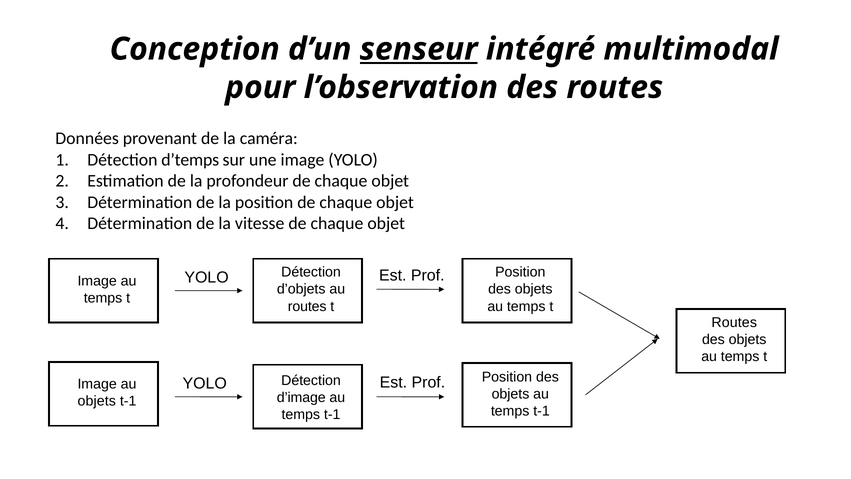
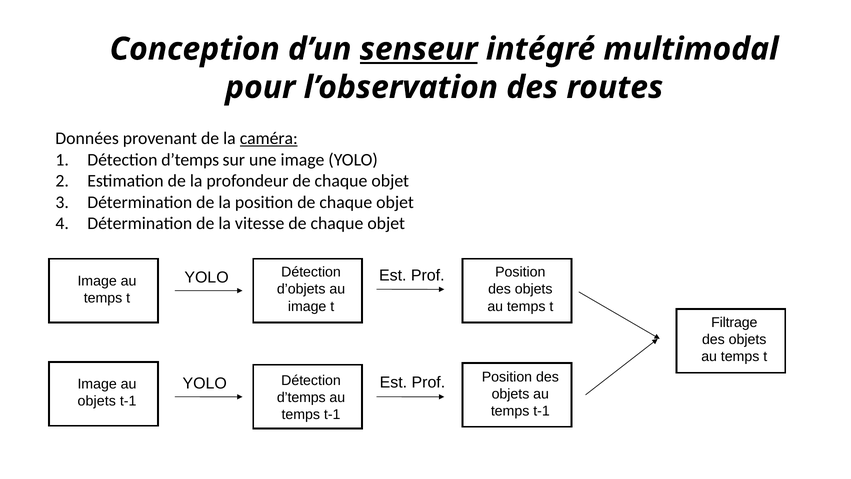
caméra underline: none -> present
routes at (307, 306): routes -> image
Routes at (734, 322): Routes -> Filtrage
d’image at (301, 397): d’image -> d’temps
